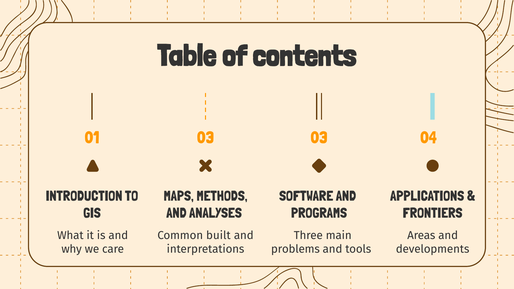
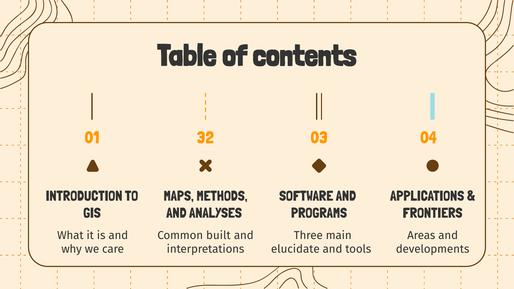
01 03: 03 -> 32
problems: problems -> elucidate
